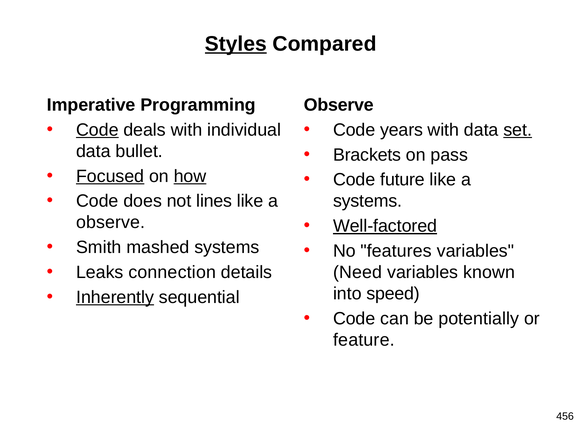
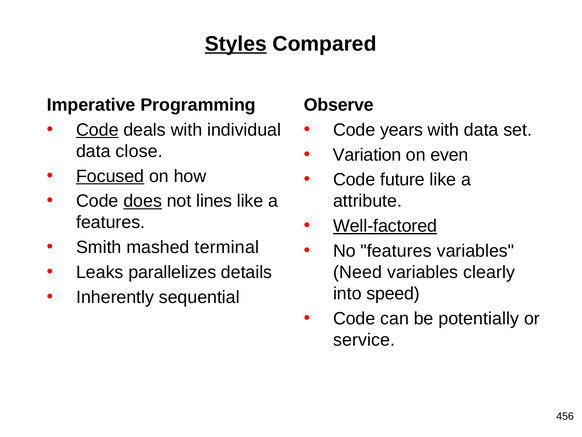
set underline: present -> none
bullet: bullet -> close
Brackets: Brackets -> Variation
pass: pass -> even
how underline: present -> none
does underline: none -> present
systems at (368, 201): systems -> attribute
observe at (111, 222): observe -> features
mashed systems: systems -> terminal
connection: connection -> parallelizes
known: known -> clearly
Inherently underline: present -> none
feature: feature -> service
